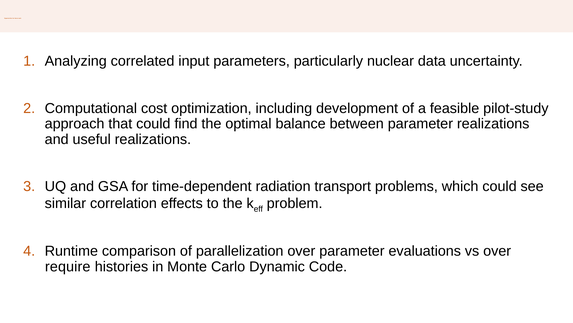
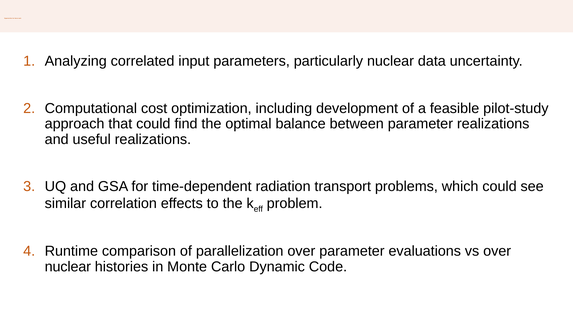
require at (68, 266): require -> nuclear
